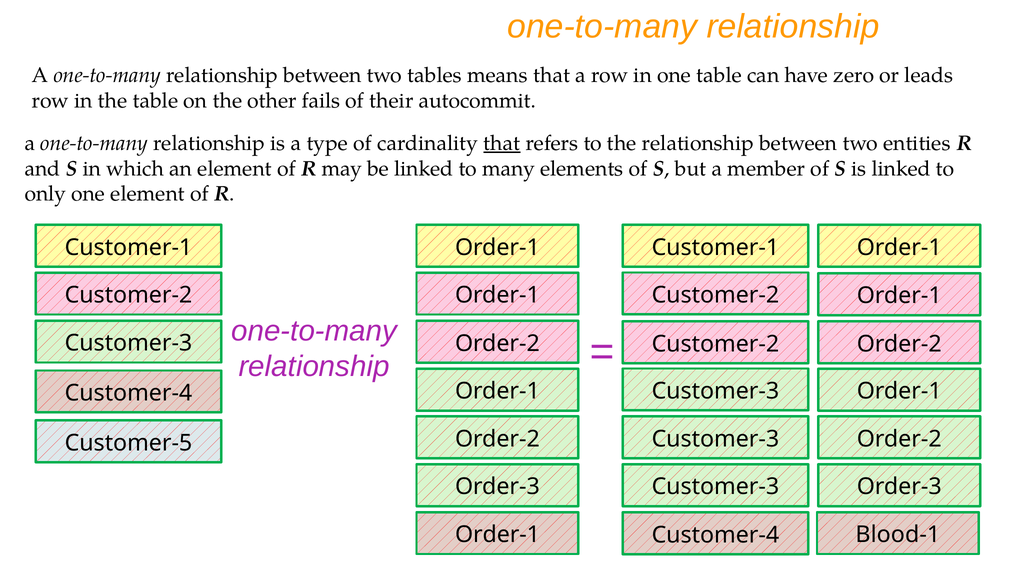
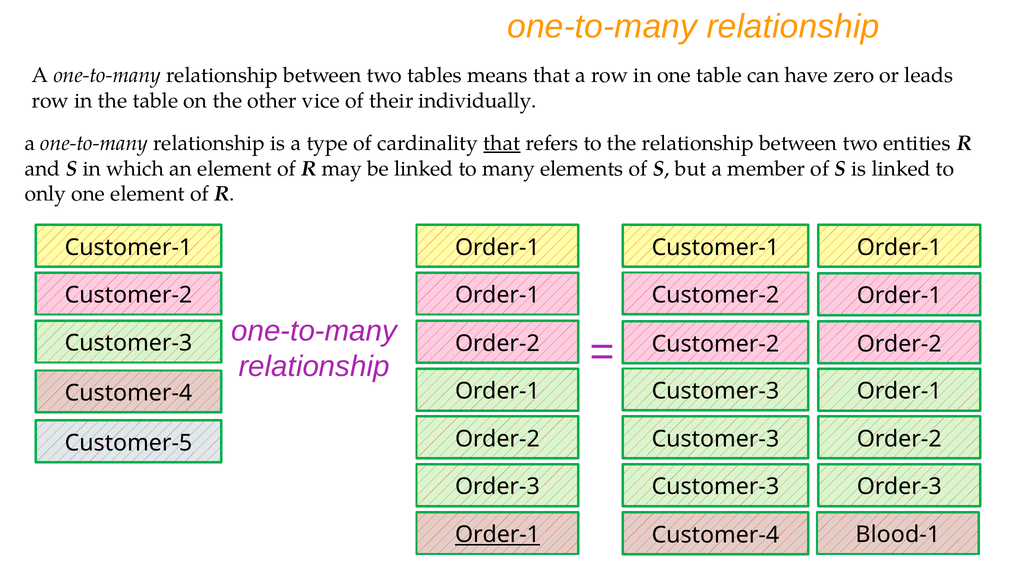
fails: fails -> vice
autocommit: autocommit -> individually
Order-1 at (497, 535) underline: none -> present
